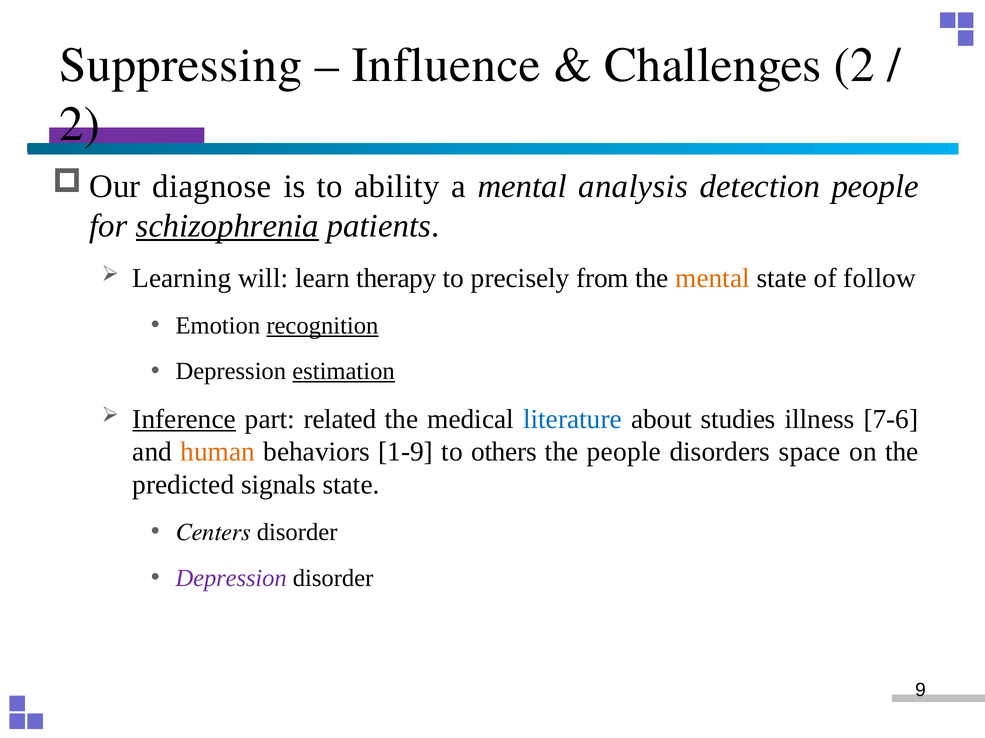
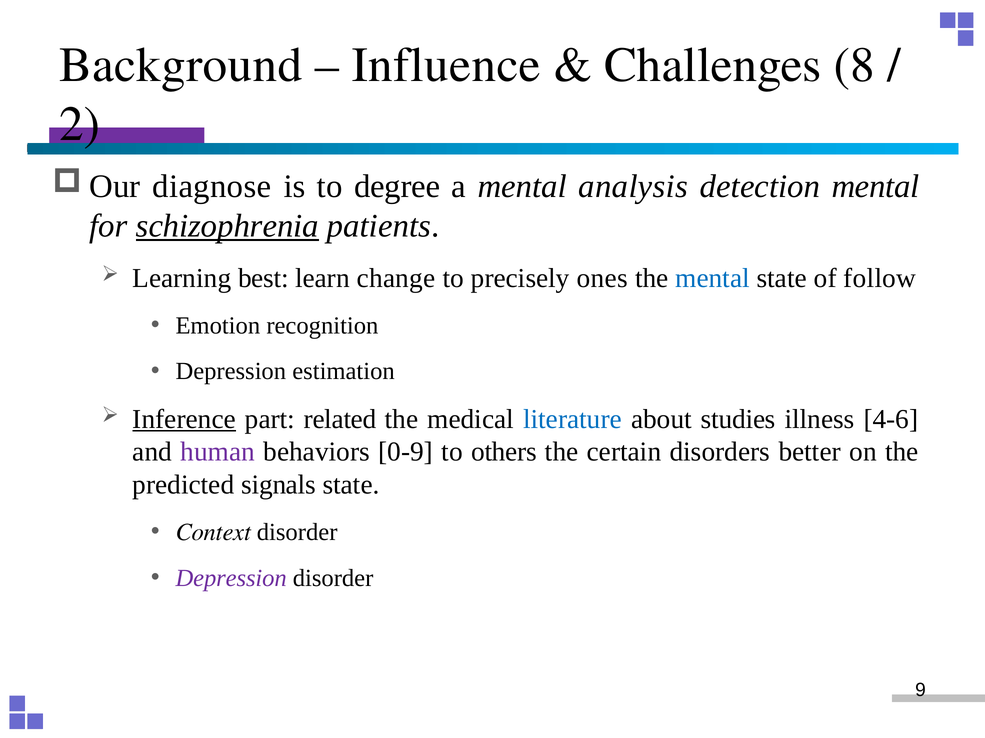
Suppressing: Suppressing -> Background
Challenges 2: 2 -> 8
ability: ability -> degree
detection people: people -> mental
will: will -> best
therapy: therapy -> change
from: from -> ones
mental at (713, 278) colour: orange -> blue
recognition underline: present -> none
estimation underline: present -> none
7-6: 7-6 -> 4-6
human colour: orange -> purple
1-9: 1-9 -> 0-9
the people: people -> certain
space: space -> better
Centers: Centers -> Context
